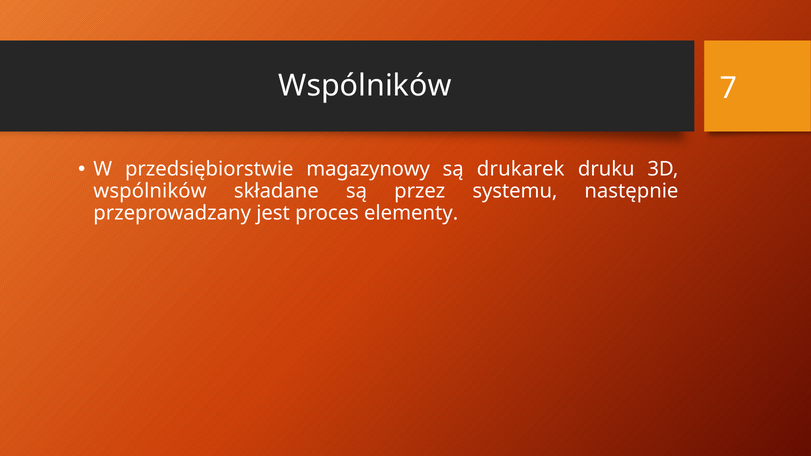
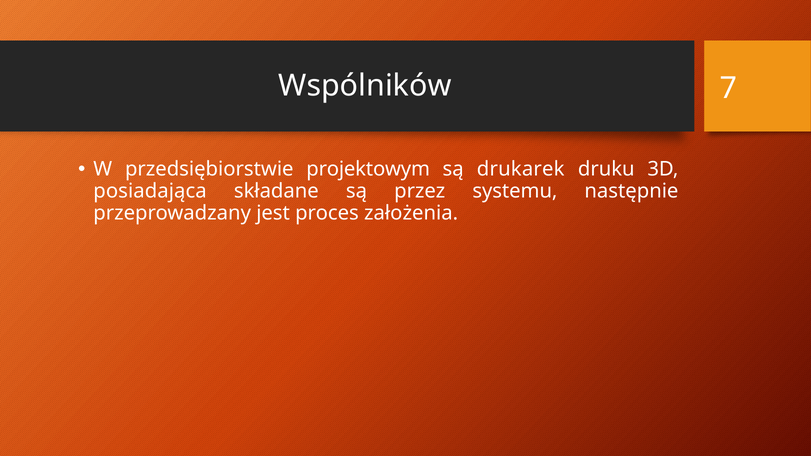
magazynowy: magazynowy -> projektowym
wspólników at (150, 191): wspólników -> posiadająca
elementy: elementy -> założenia
